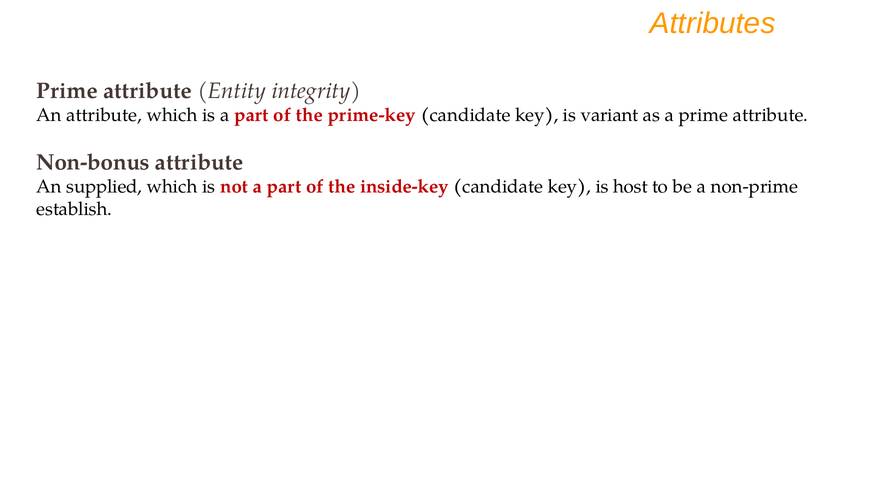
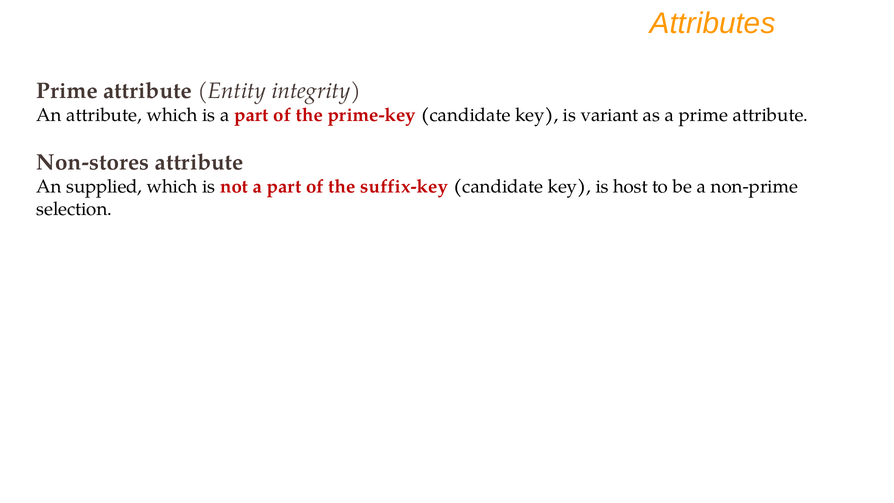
Non-bonus: Non-bonus -> Non-stores
inside-key: inside-key -> suffix-key
establish: establish -> selection
